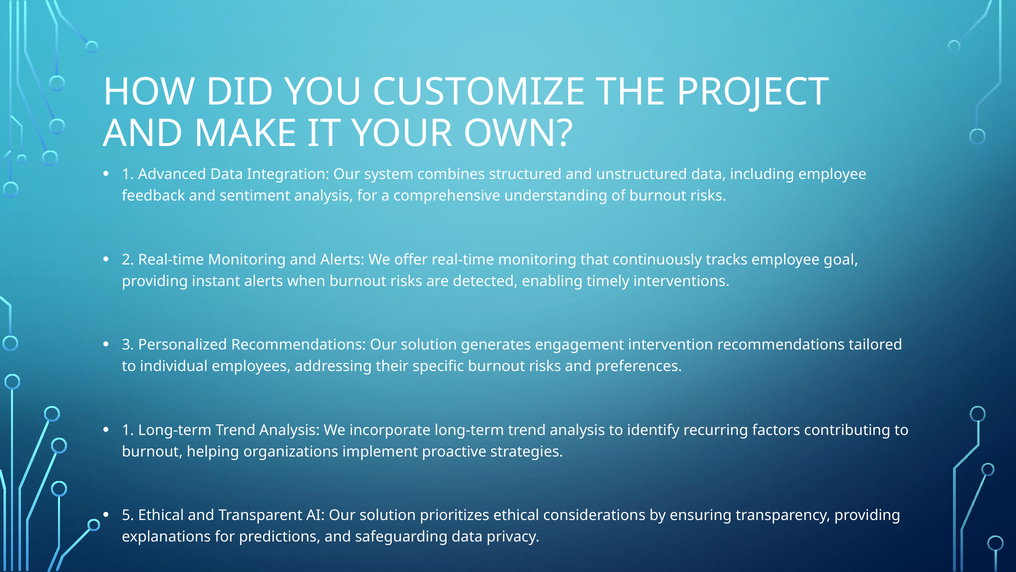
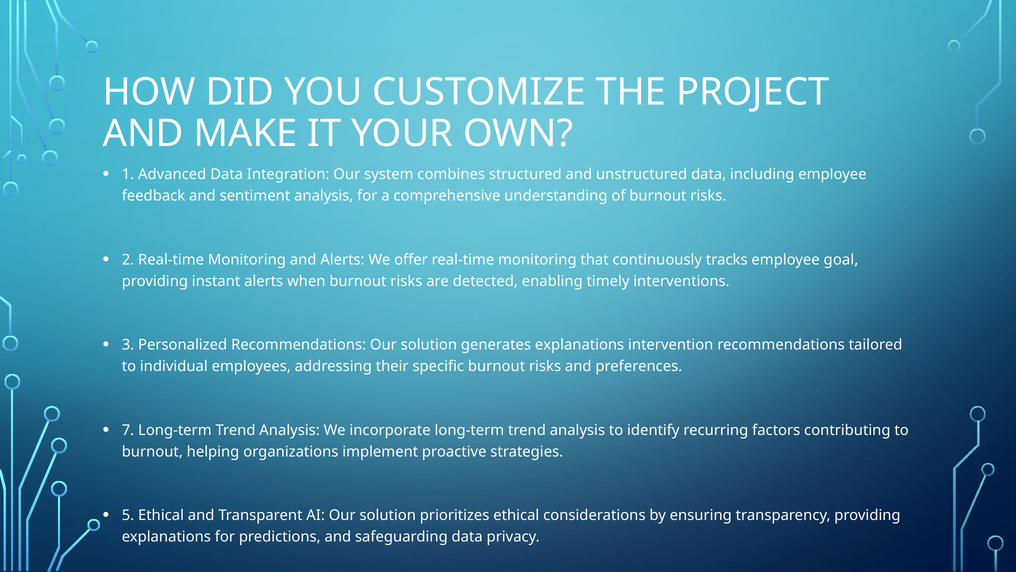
generates engagement: engagement -> explanations
1 at (128, 430): 1 -> 7
